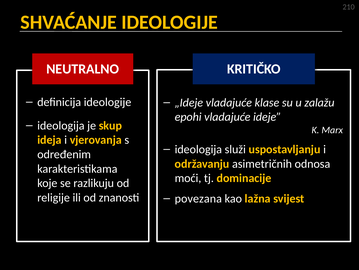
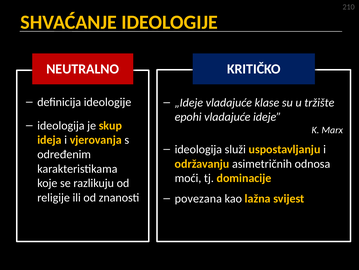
zalažu: zalažu -> tržište
